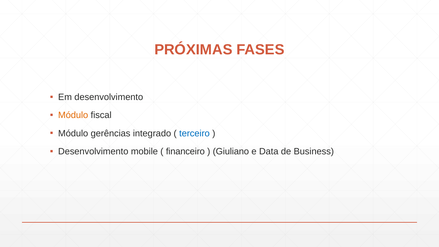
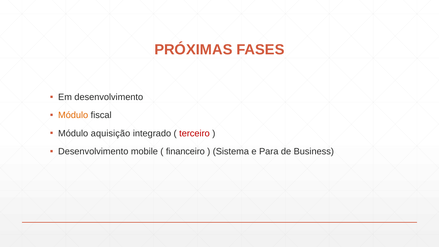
gerências: gerências -> aquisição
terceiro colour: blue -> red
Giuliano: Giuliano -> Sistema
Data: Data -> Para
